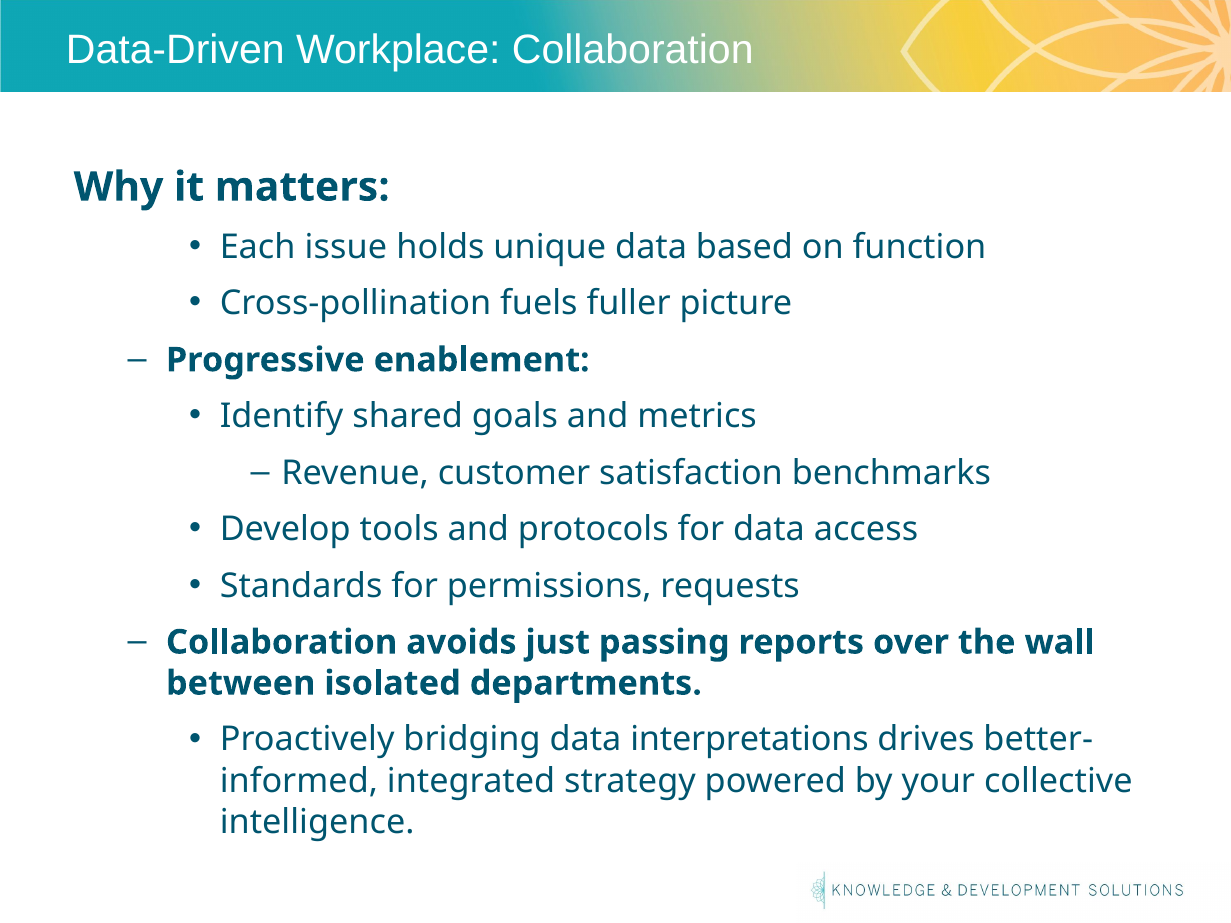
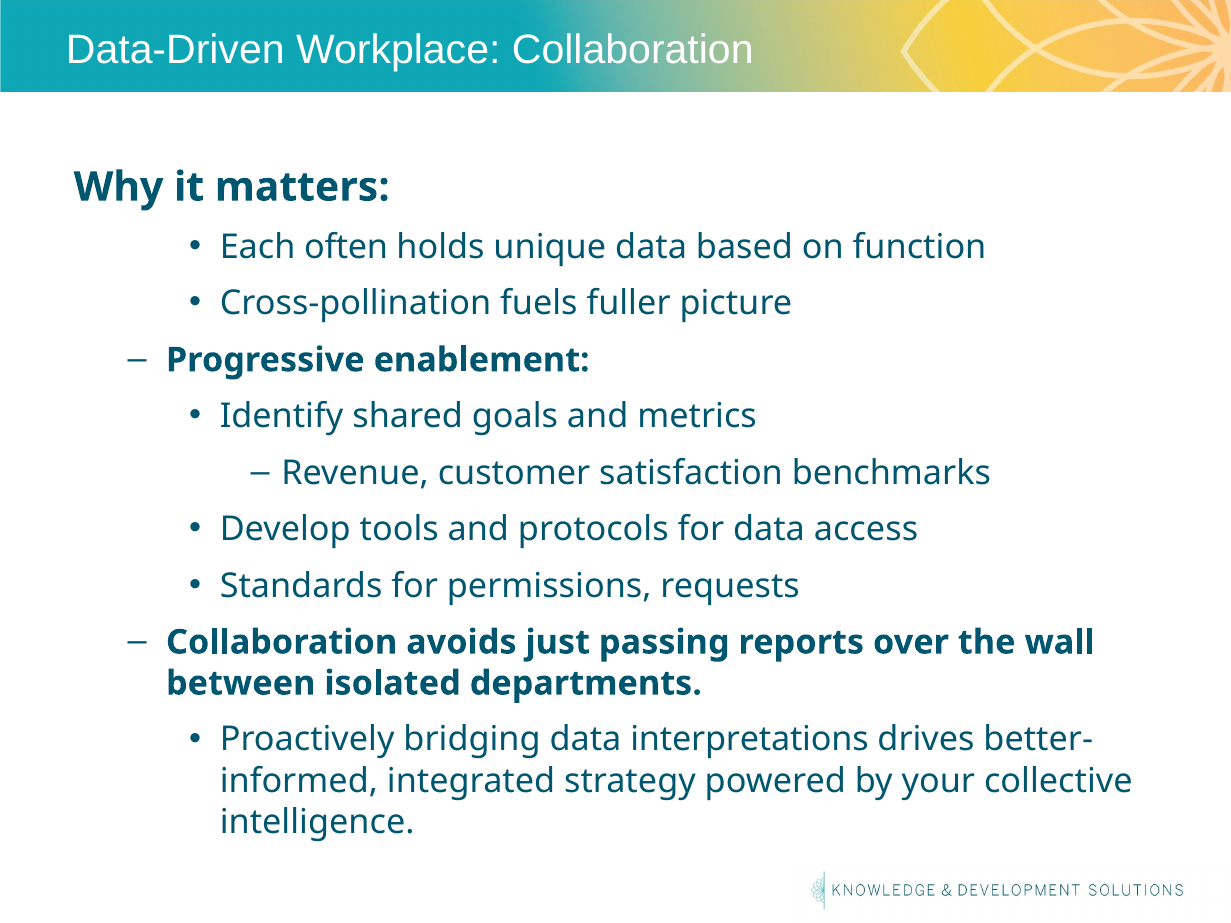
issue: issue -> often
